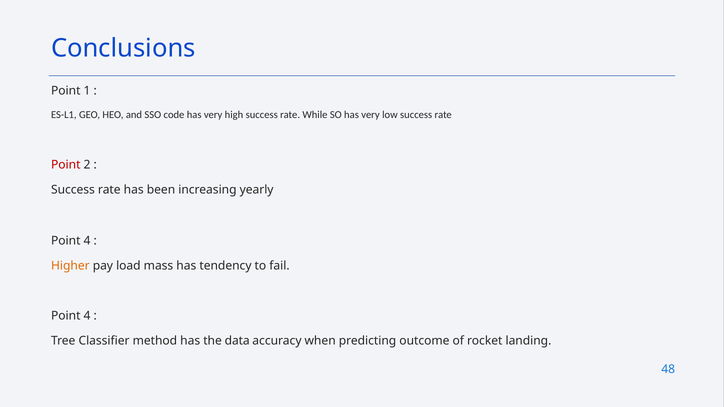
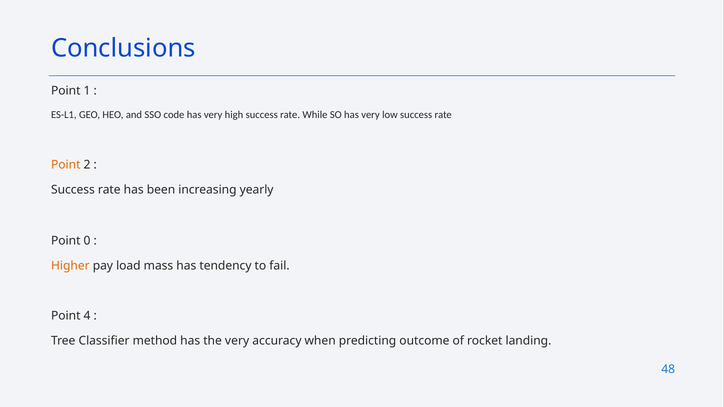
Point at (66, 165) colour: red -> orange
4 at (87, 241): 4 -> 0
the data: data -> very
